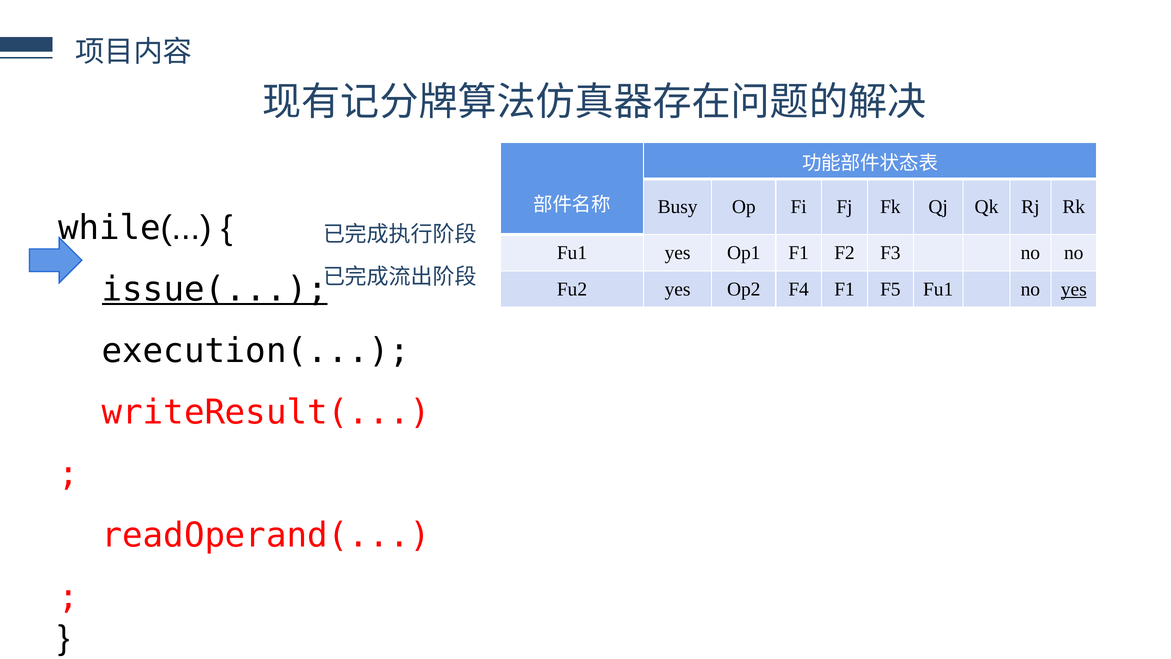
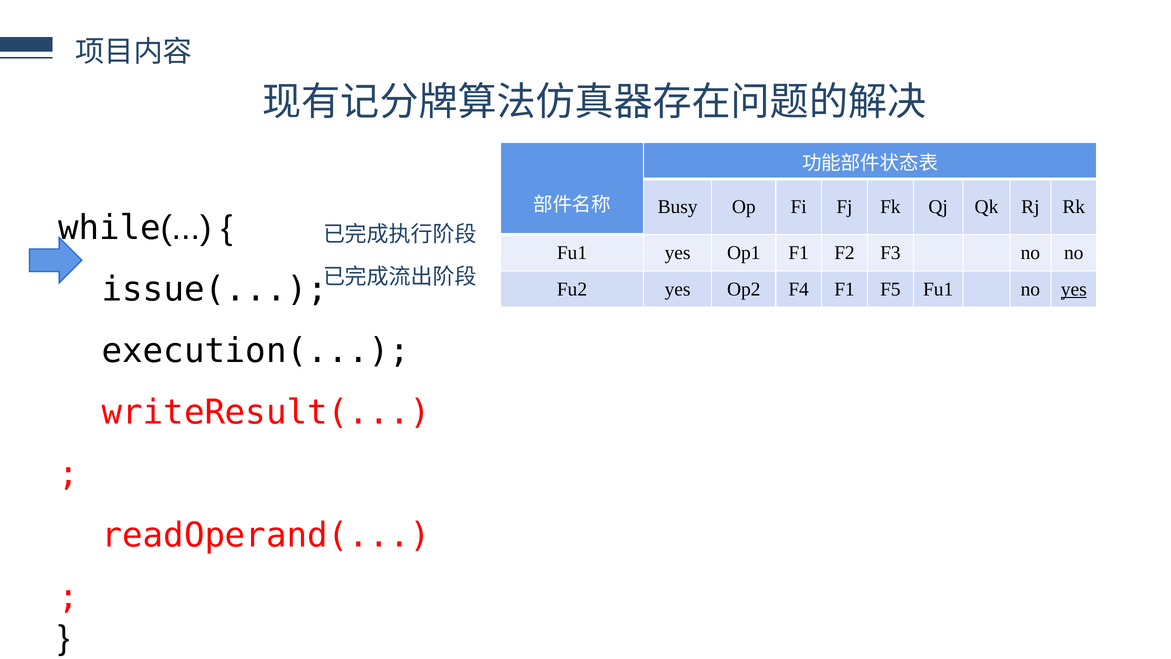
issue( underline: present -> none
